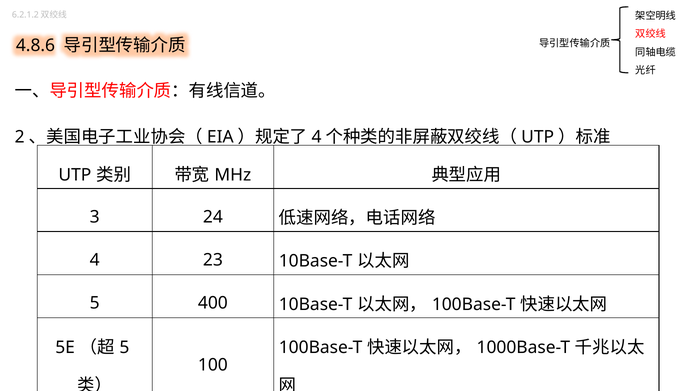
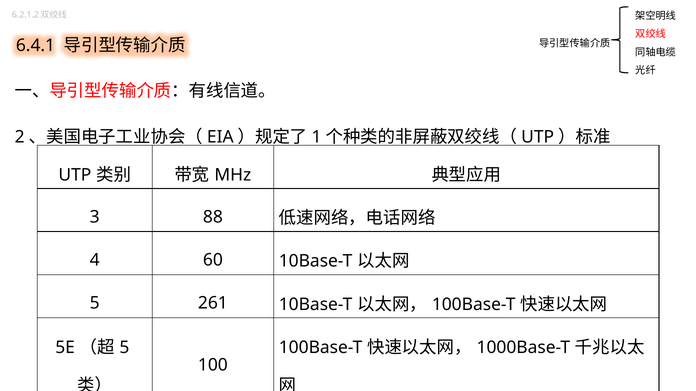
4.8.6: 4.8.6 -> 6.4.1
4 at (317, 137): 4 -> 1
24: 24 -> 88
23: 23 -> 60
400: 400 -> 261
